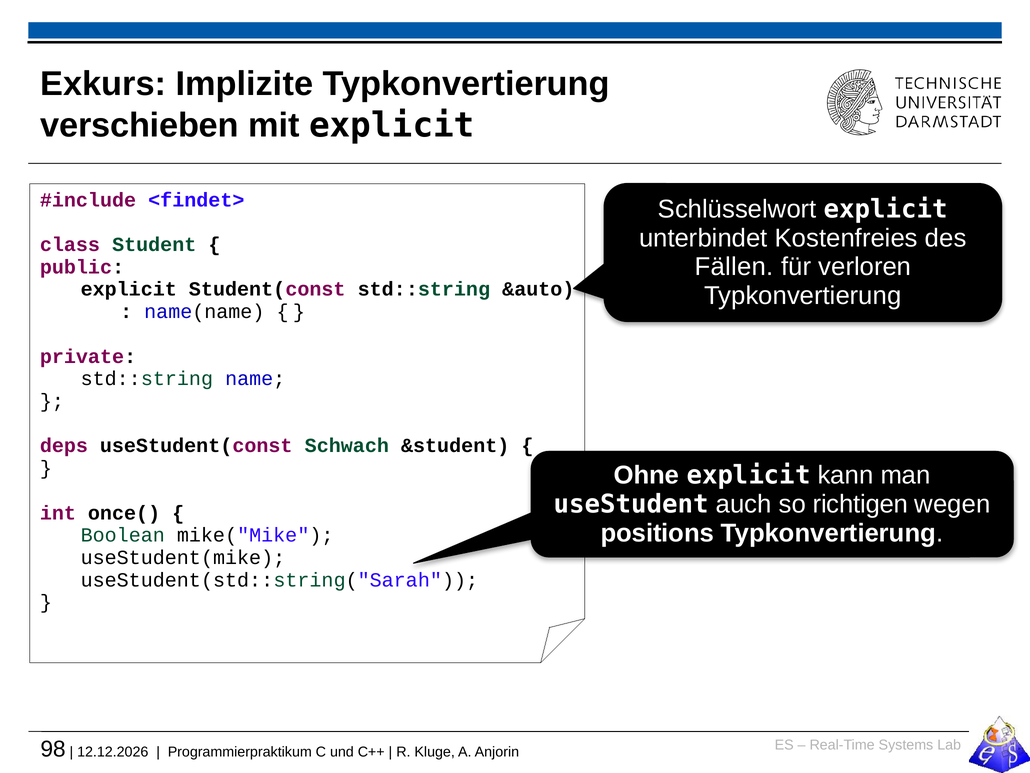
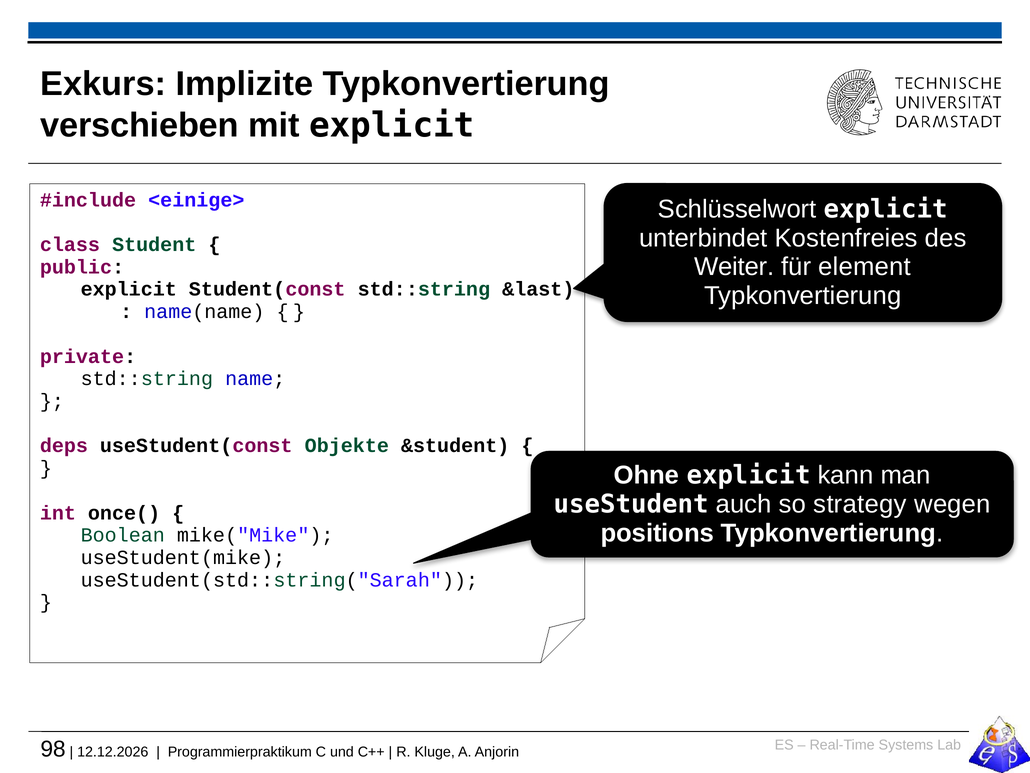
<findet>: <findet> -> <einige>
Fällen: Fällen -> Weiter
verloren: verloren -> element
&auto: &auto -> &last
Schwach: Schwach -> Objekte
richtigen: richtigen -> strategy
